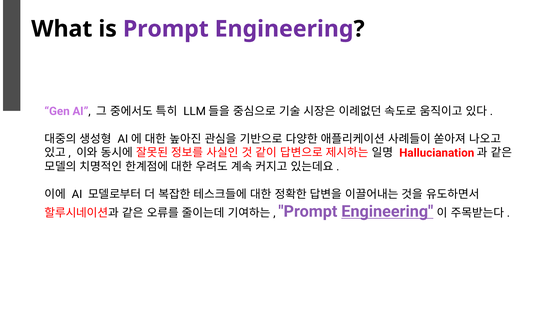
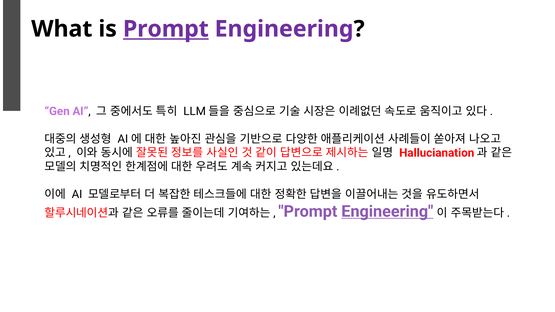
Prompt at (166, 29) underline: none -> present
